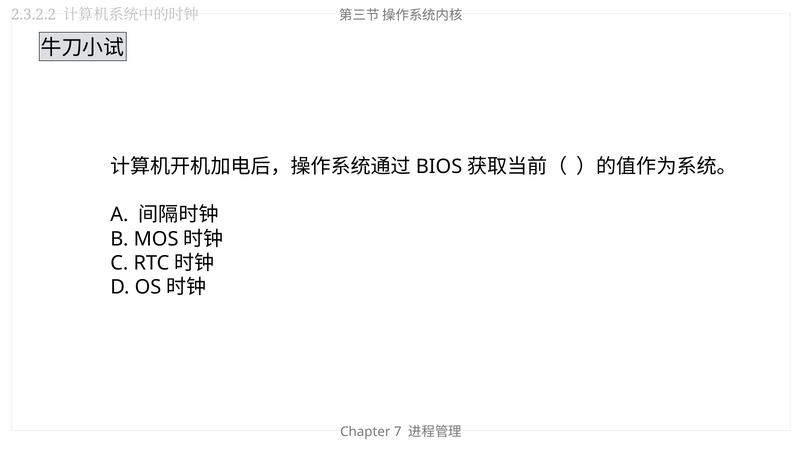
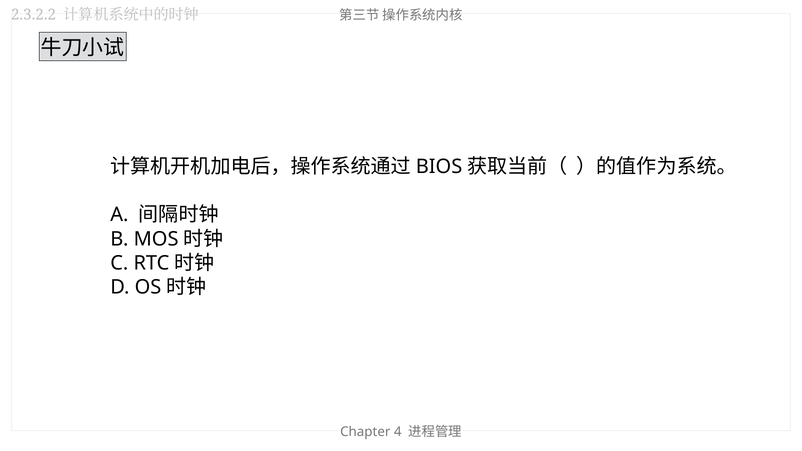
7: 7 -> 4
